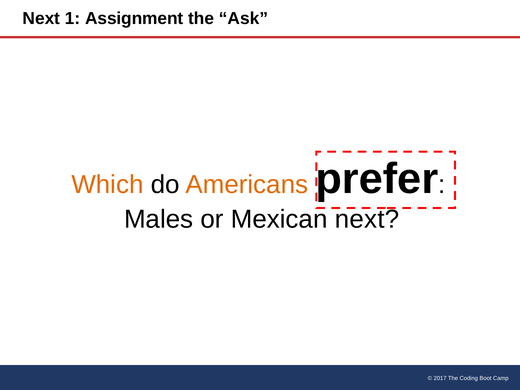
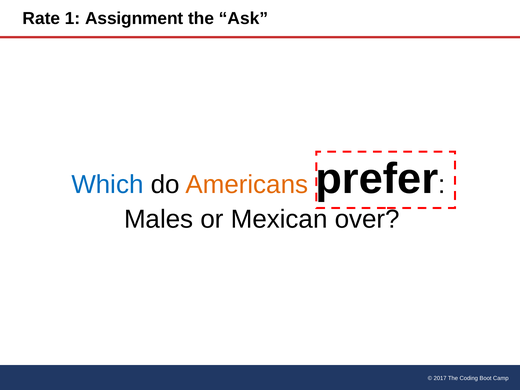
Next at (41, 18): Next -> Rate
Which colour: orange -> blue
Mexican next: next -> over
